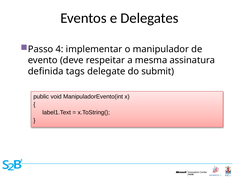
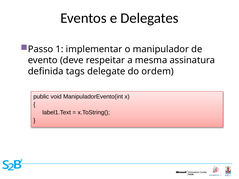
4: 4 -> 1
submit: submit -> ordem
